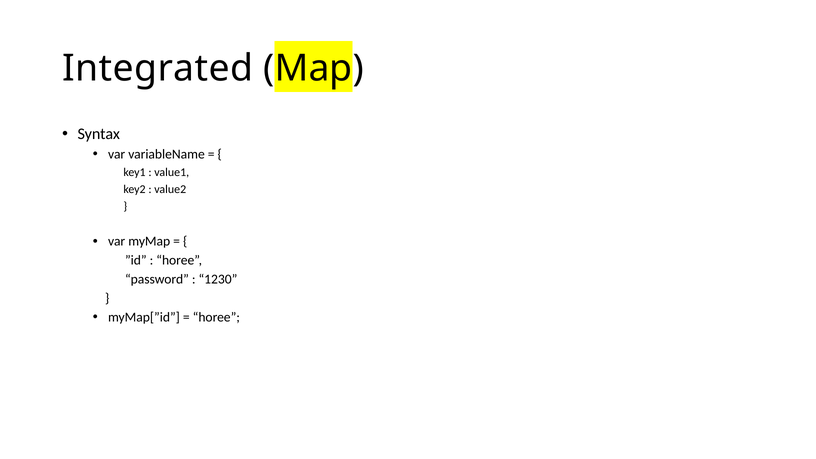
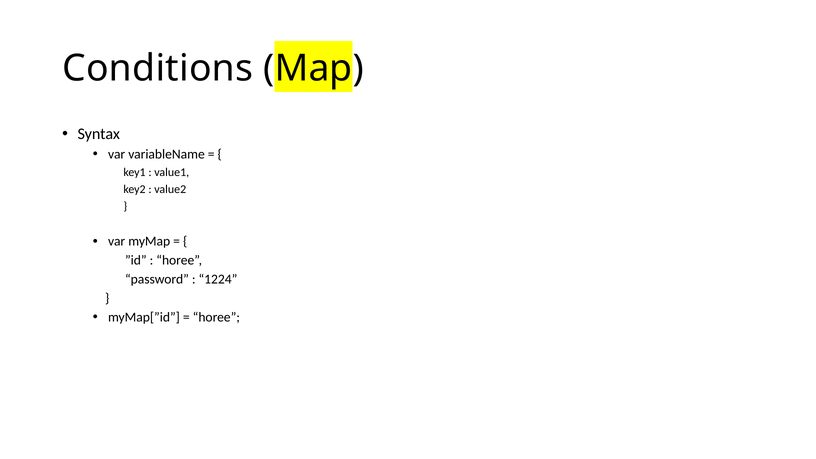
Integrated: Integrated -> Conditions
1230: 1230 -> 1224
